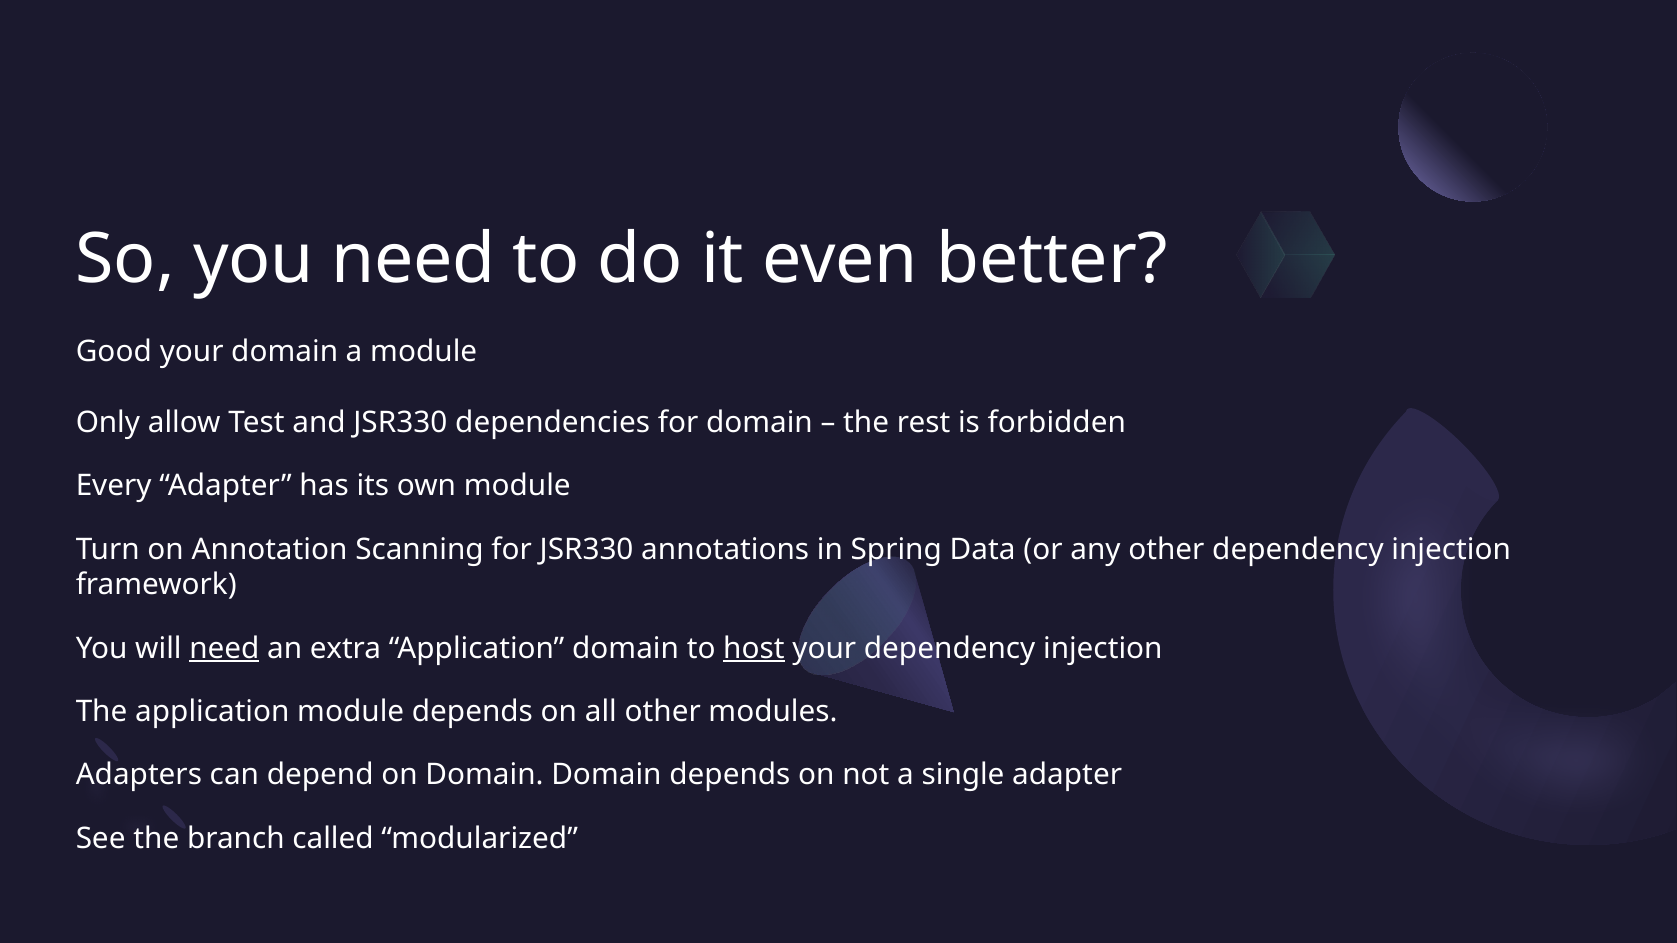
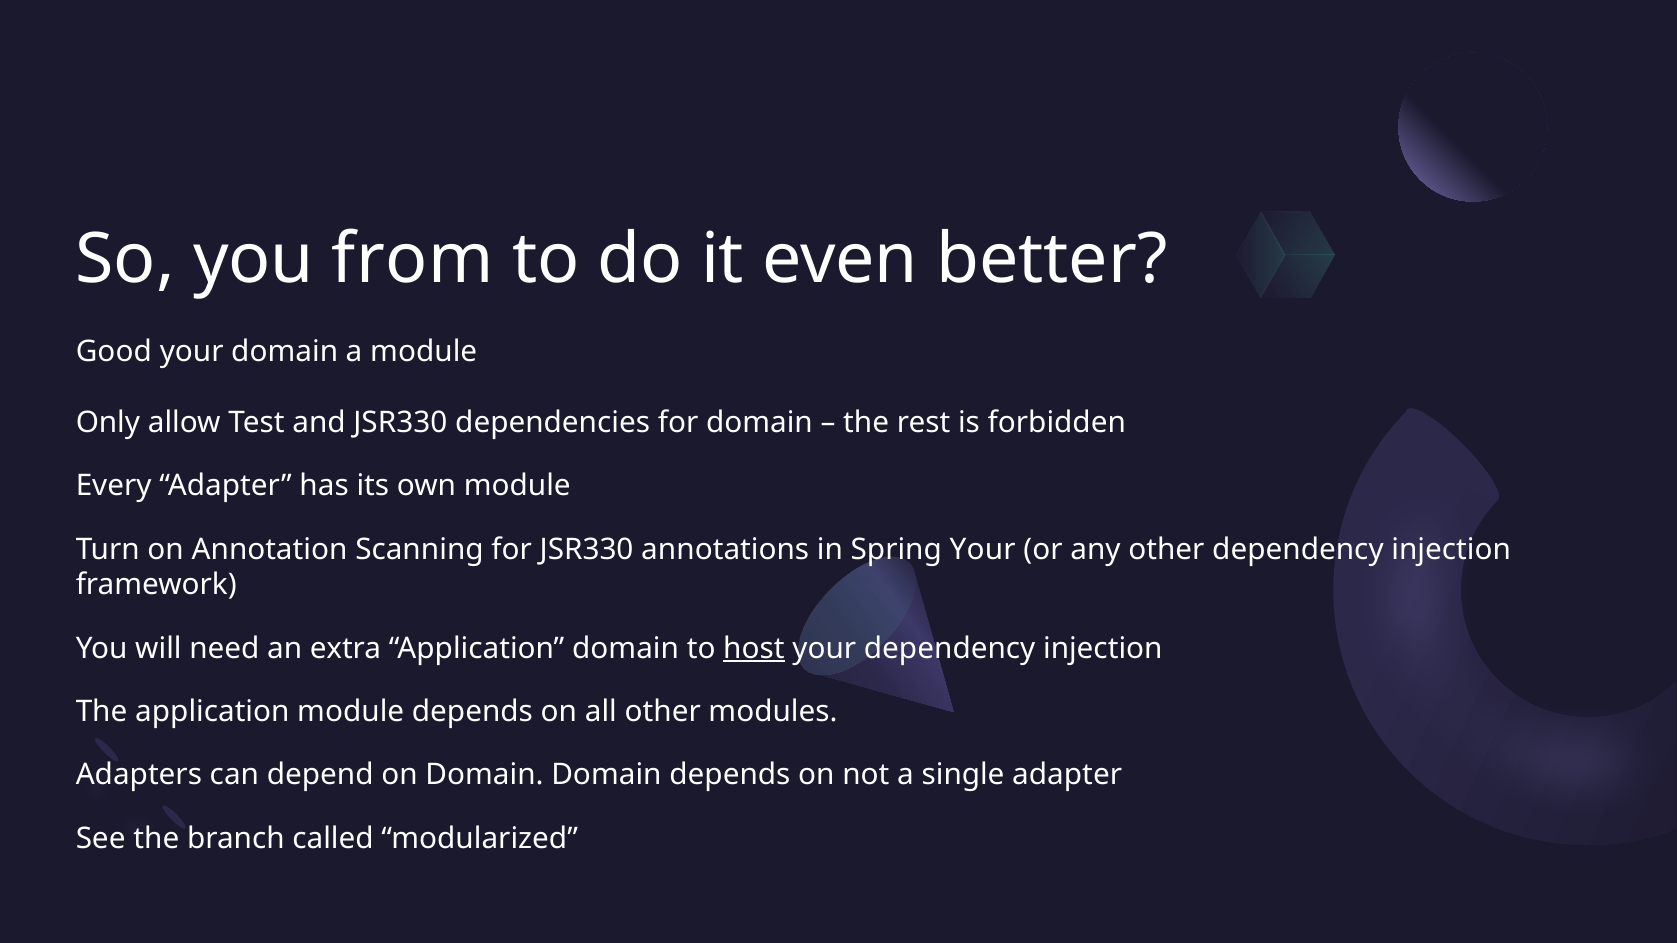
you need: need -> from
Spring Data: Data -> Your
need at (224, 648) underline: present -> none
